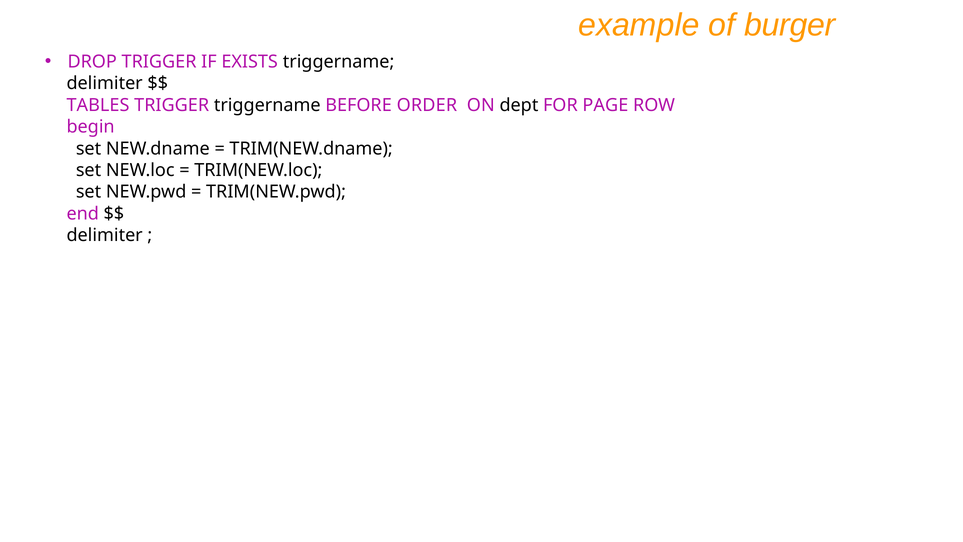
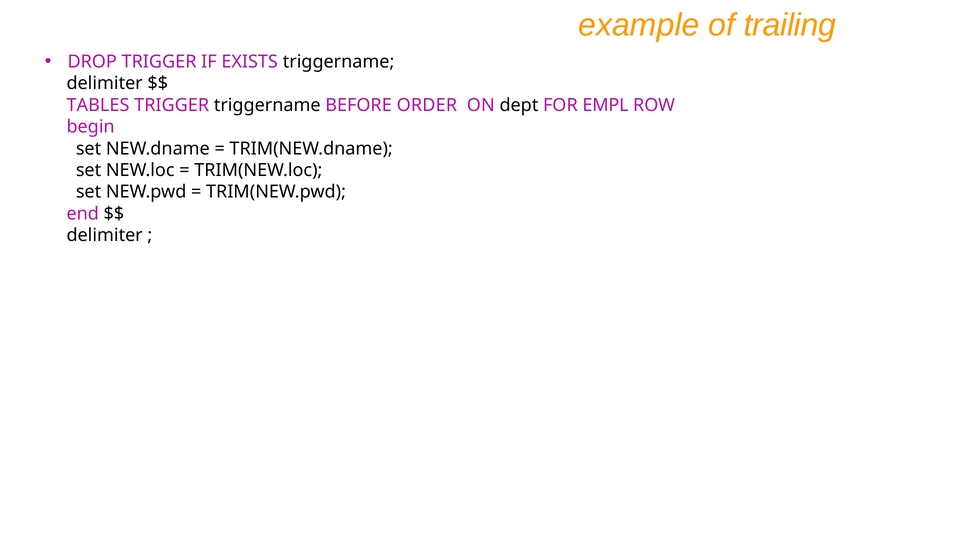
burger: burger -> trailing
PAGE: PAGE -> EMPL
